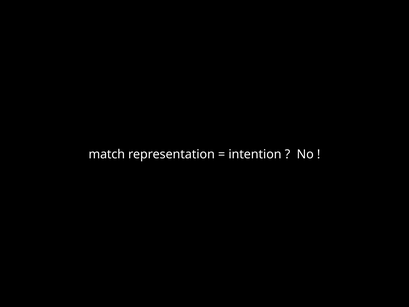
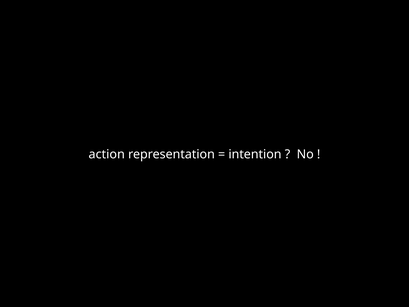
match: match -> action
